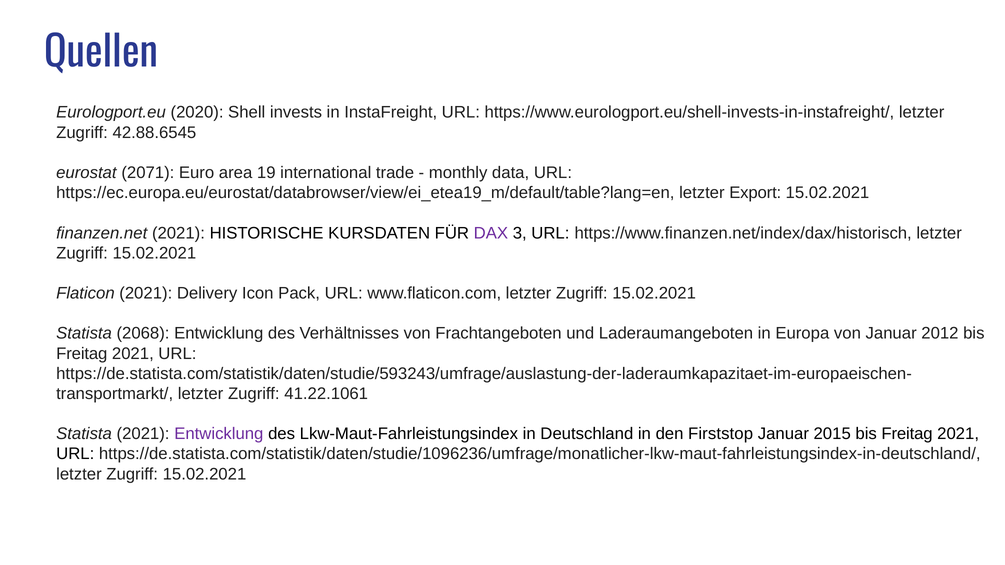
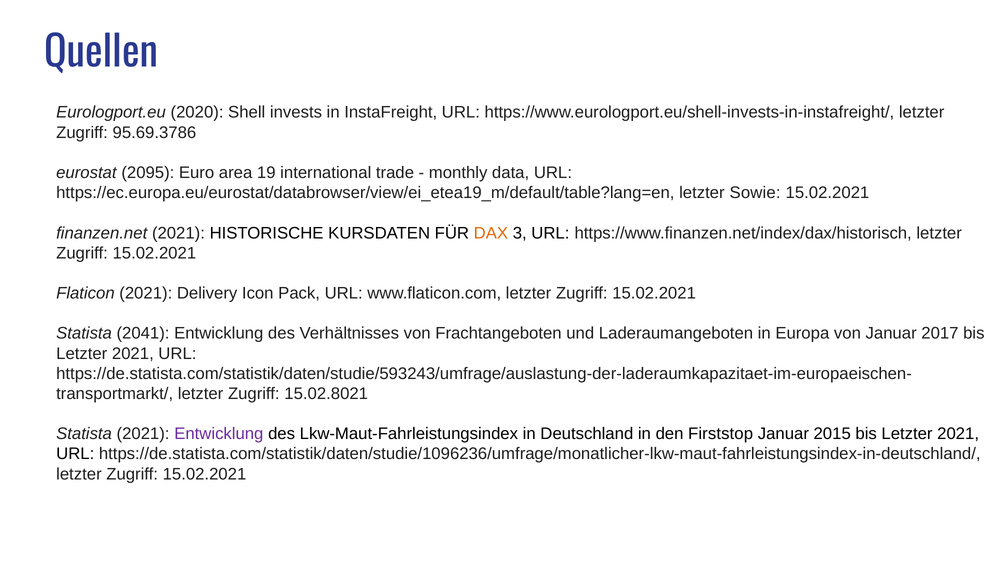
42.88.6545: 42.88.6545 -> 95.69.3786
2071: 2071 -> 2095
Export: Export -> Sowie
DAX colour: purple -> orange
2068: 2068 -> 2041
2012: 2012 -> 2017
Freitag at (82, 354): Freitag -> Letzter
41.22.1061: 41.22.1061 -> 15.02.8021
2015 bis Freitag: Freitag -> Letzter
